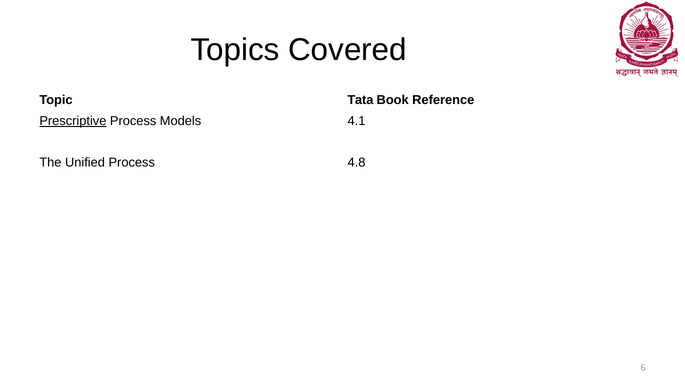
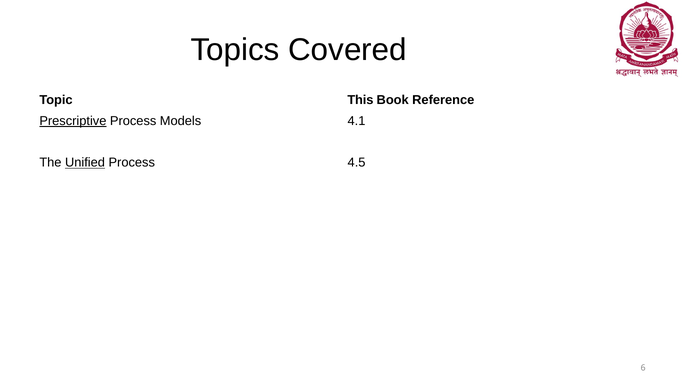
Tata: Tata -> This
Unified underline: none -> present
4.8: 4.8 -> 4.5
